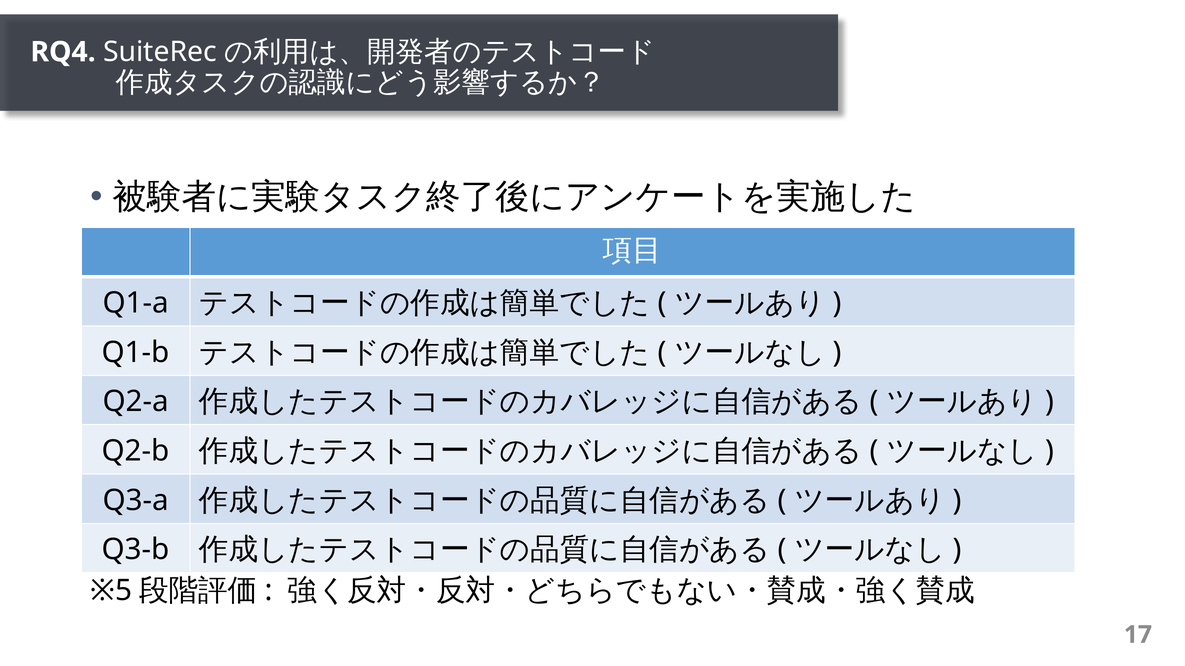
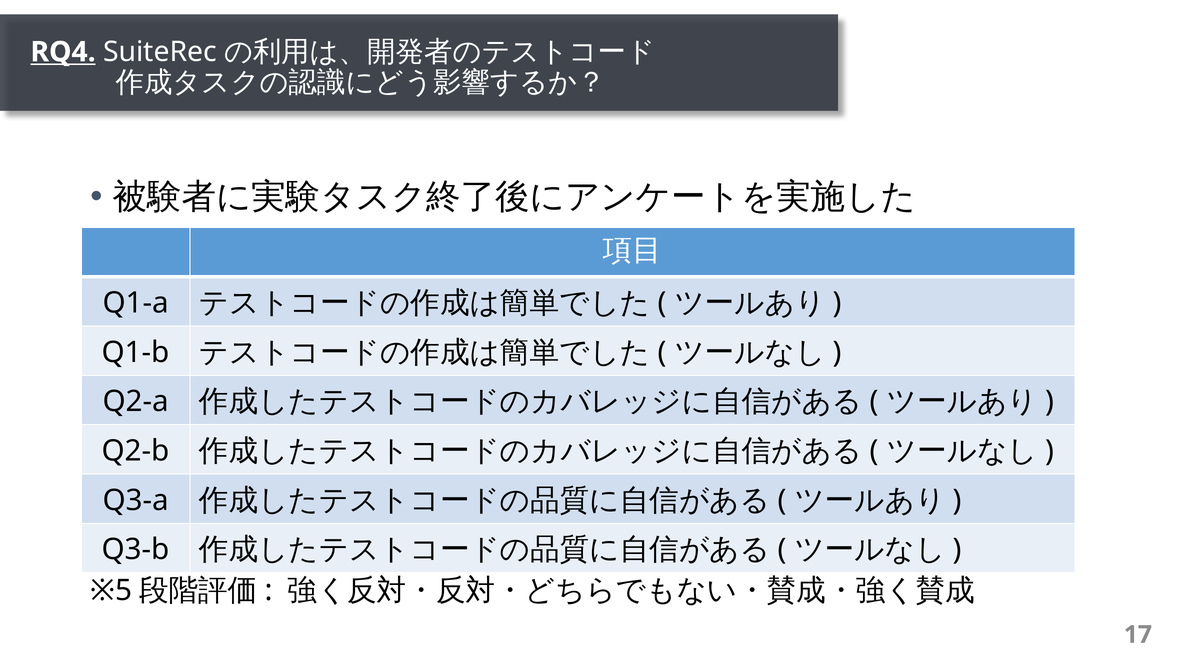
RQ4 underline: none -> present
